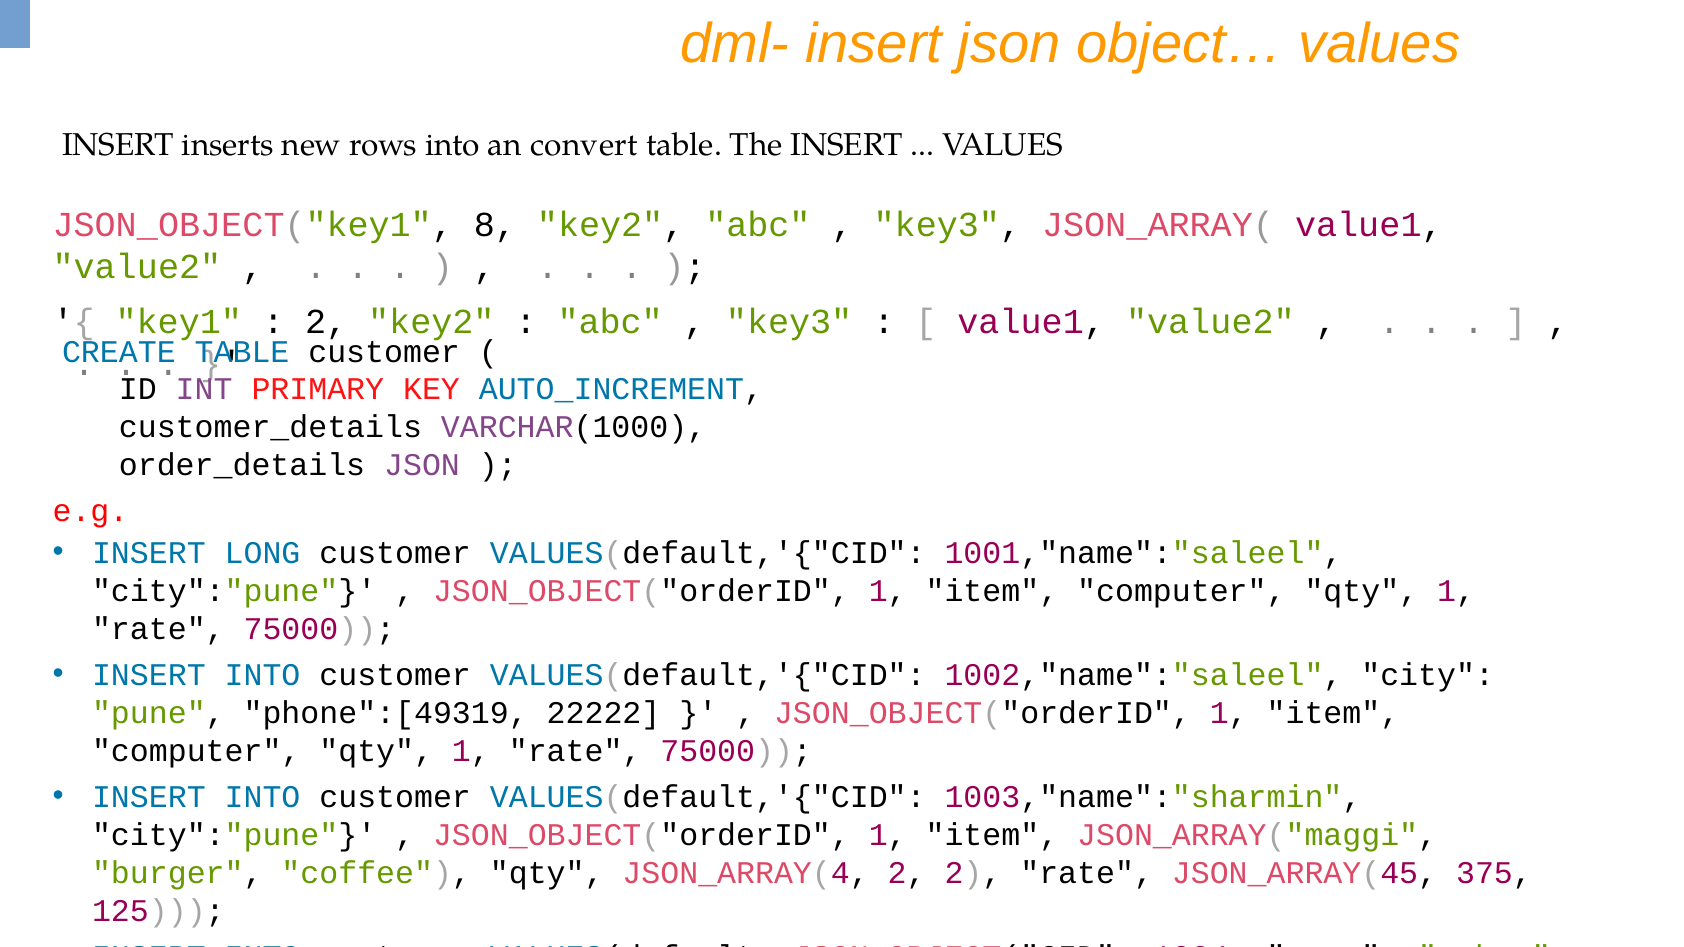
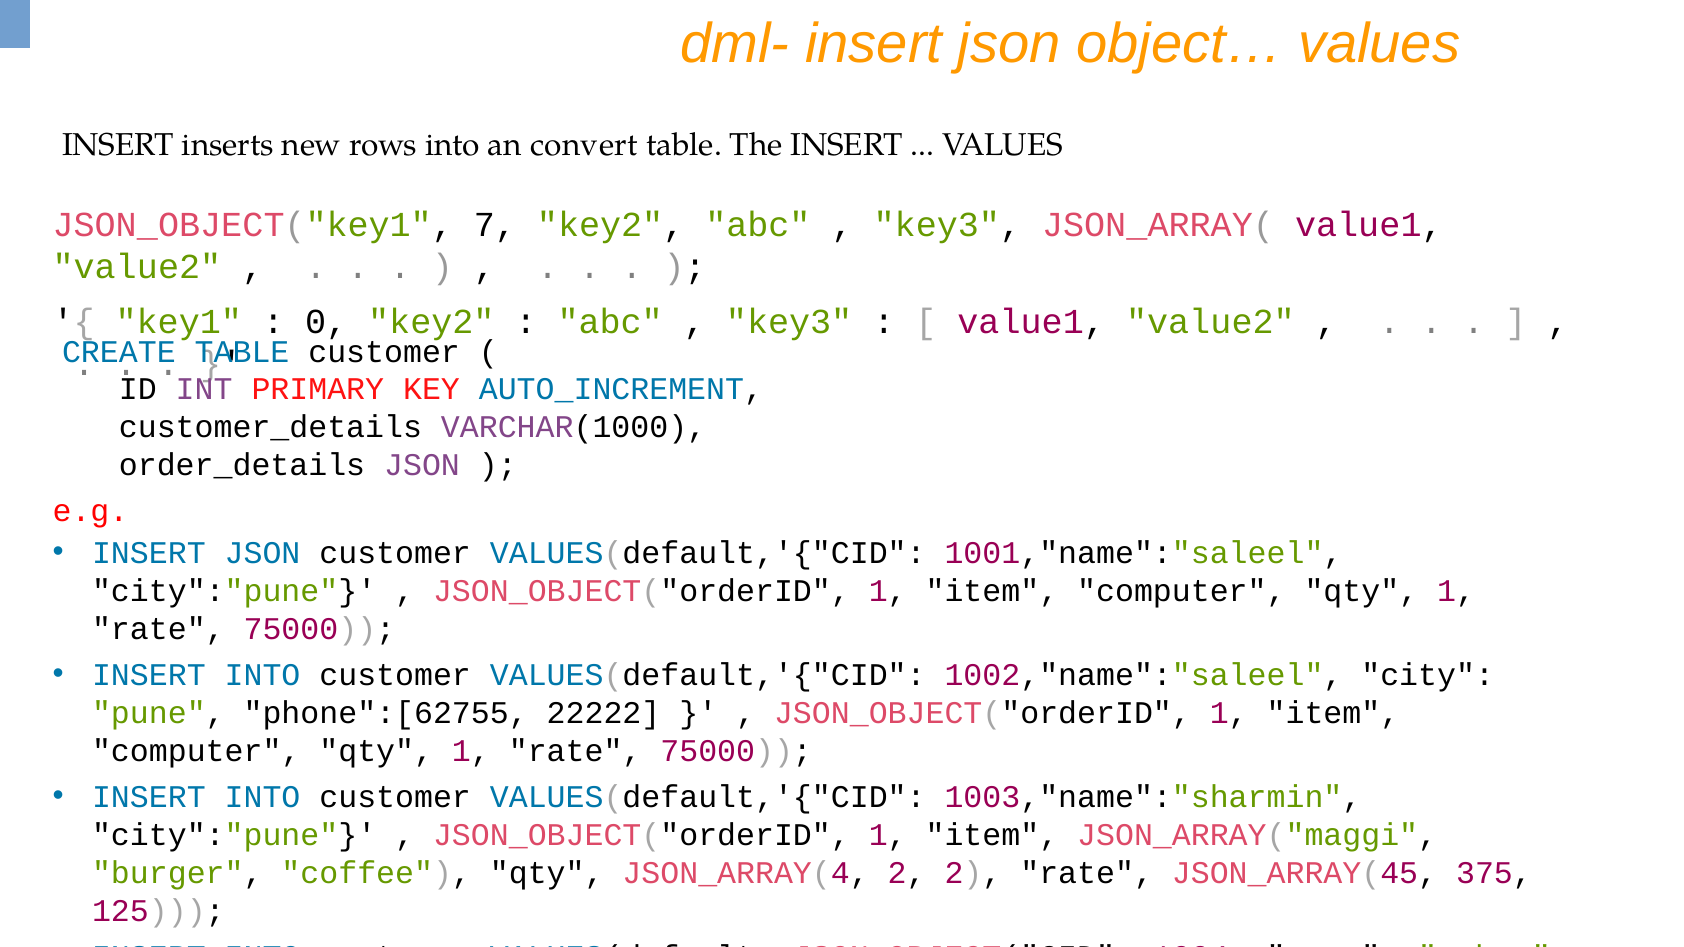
8: 8 -> 7
2 at (326, 322): 2 -> 0
LONG at (263, 553): LONG -> JSON
phone":[49319: phone":[49319 -> phone":[62755
